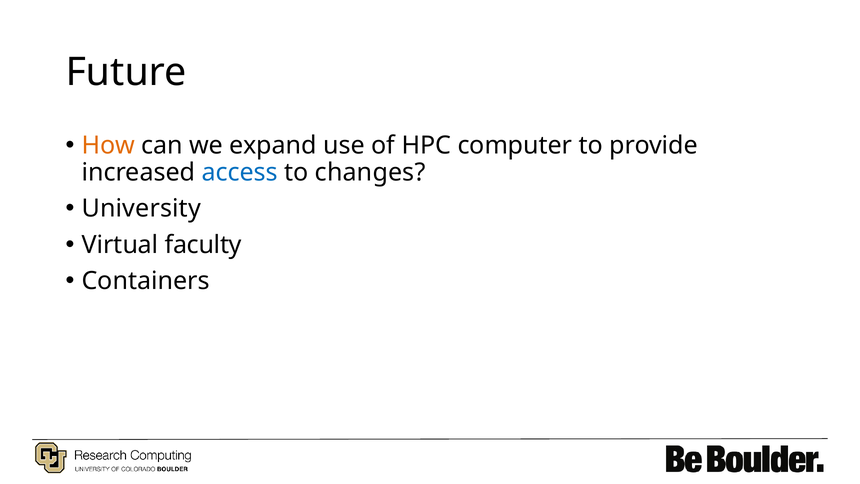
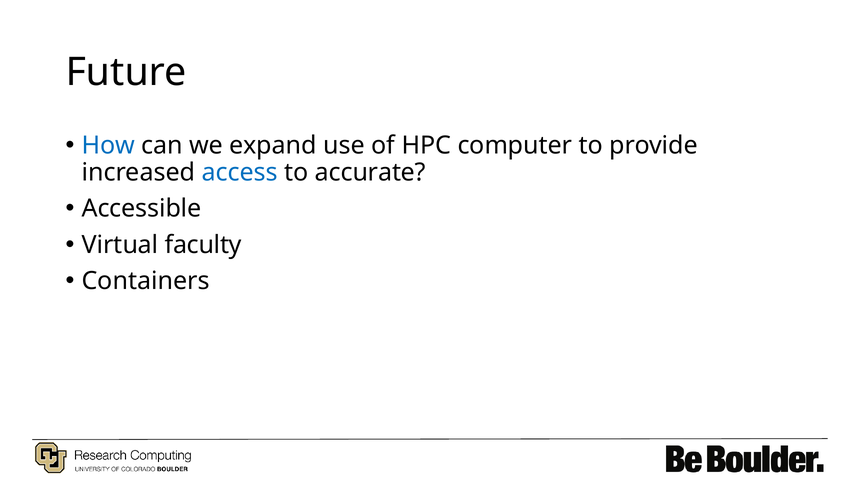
How colour: orange -> blue
changes: changes -> accurate
University: University -> Accessible
